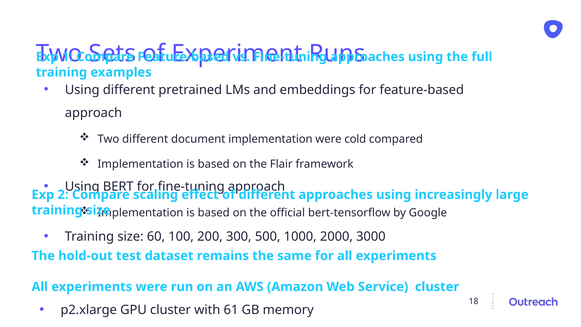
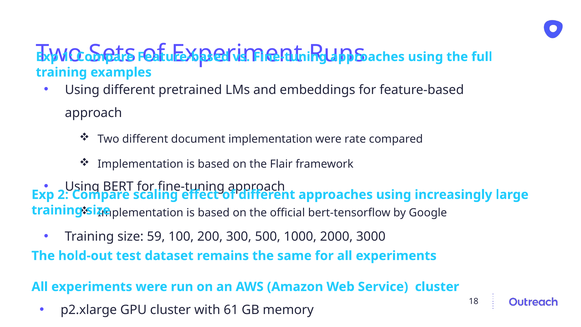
cold: cold -> rate
60: 60 -> 59
